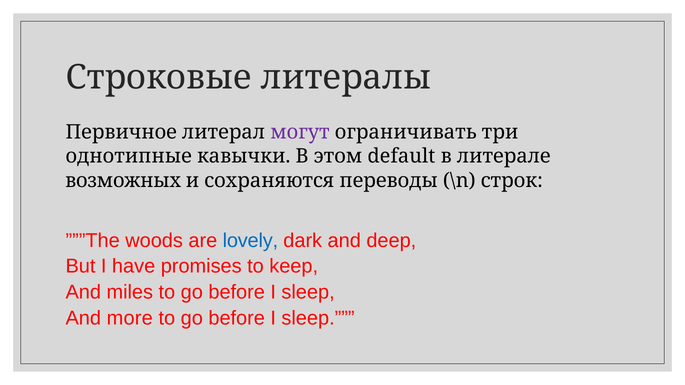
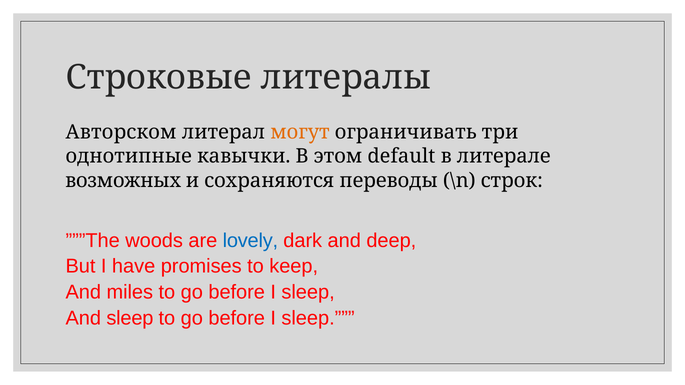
Первичное: Первичное -> Авторском
могут colour: purple -> orange
And more: more -> sleep
